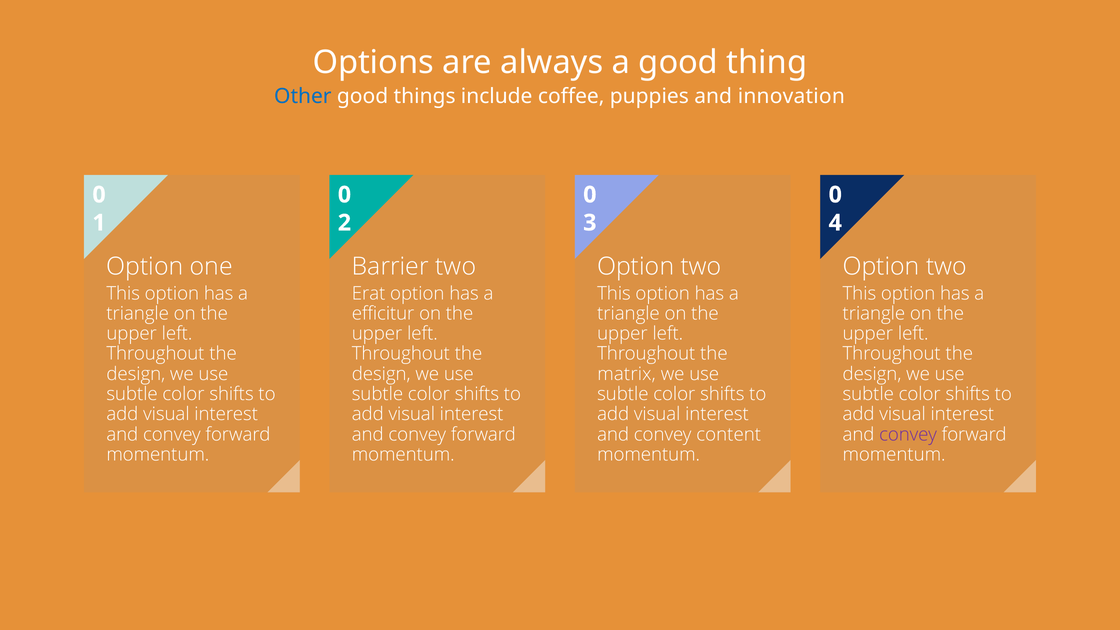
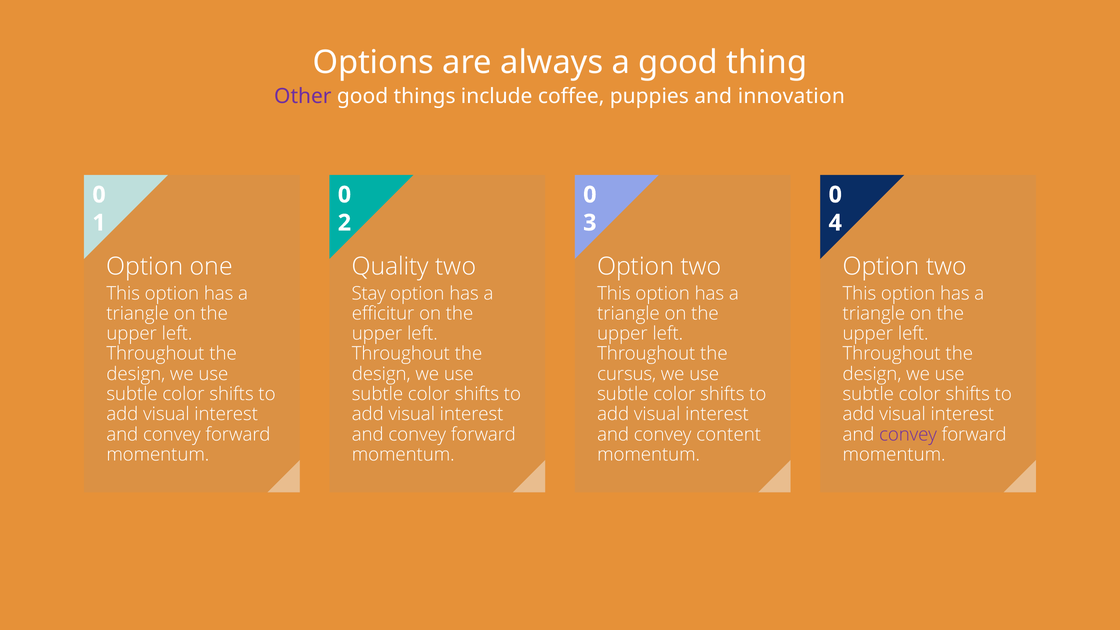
Other colour: blue -> purple
Barrier: Barrier -> Quality
Erat: Erat -> Stay
matrix: matrix -> cursus
